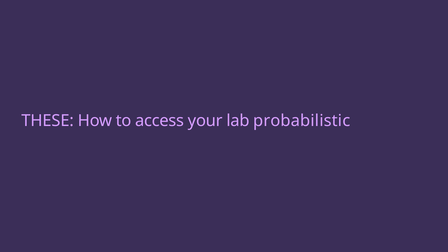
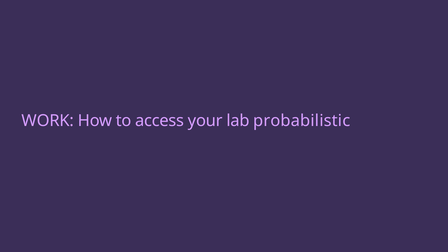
THESE: THESE -> WORK
